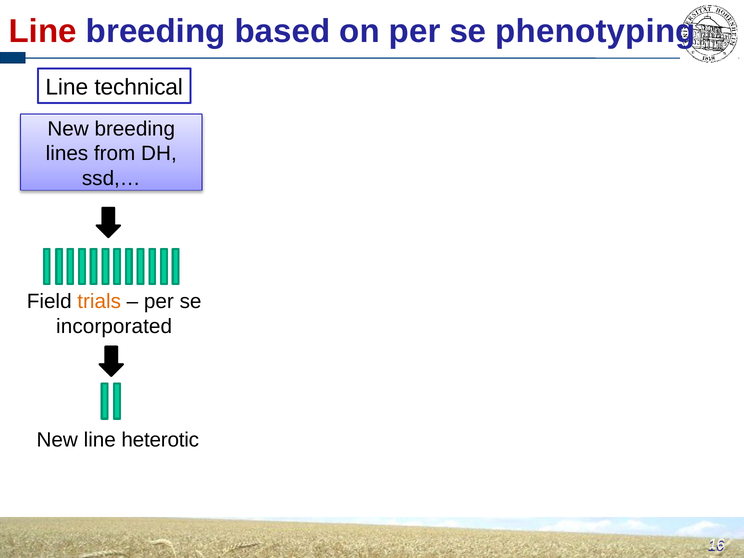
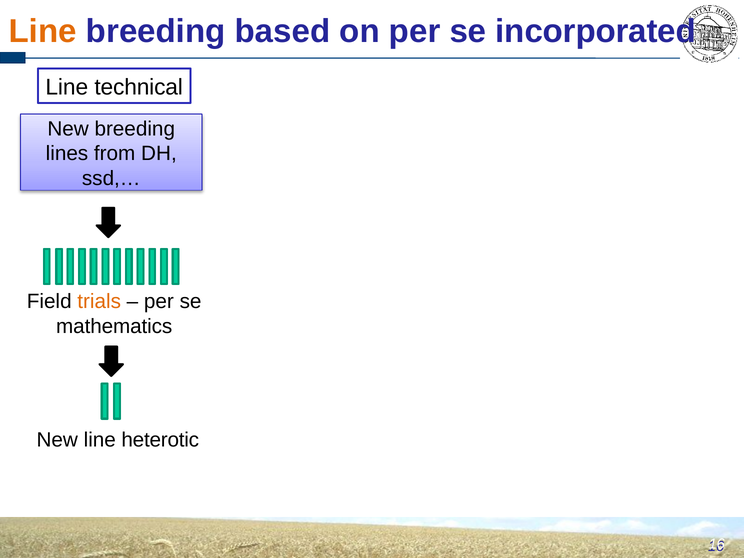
Line at (43, 31) colour: red -> orange
phenotyping: phenotyping -> incorporated
incorporated: incorporated -> mathematics
